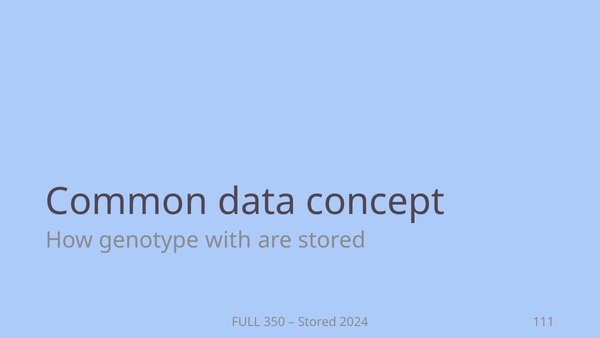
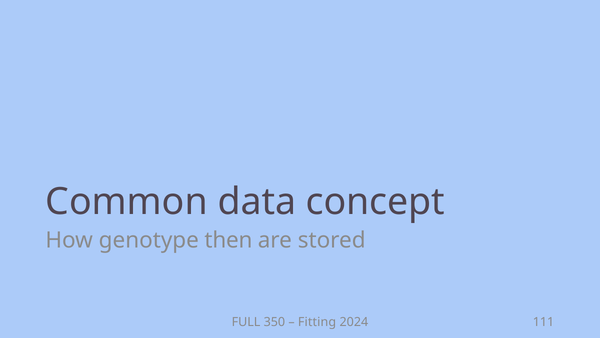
with: with -> then
Stored at (317, 322): Stored -> Fitting
